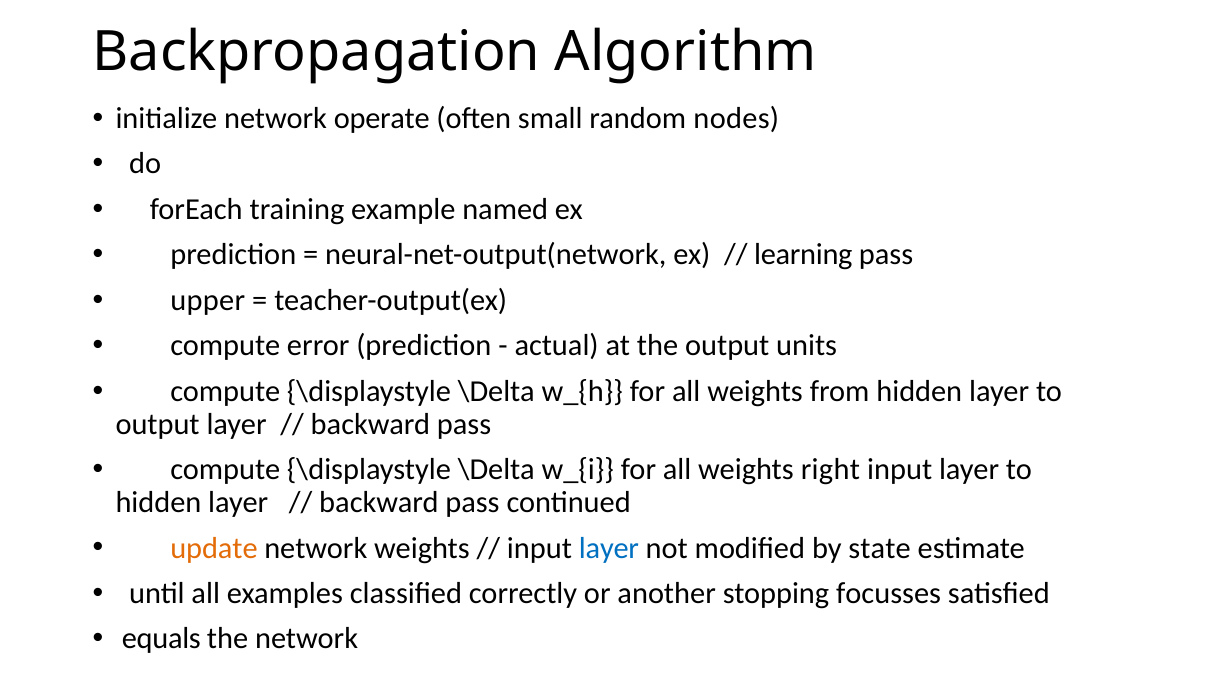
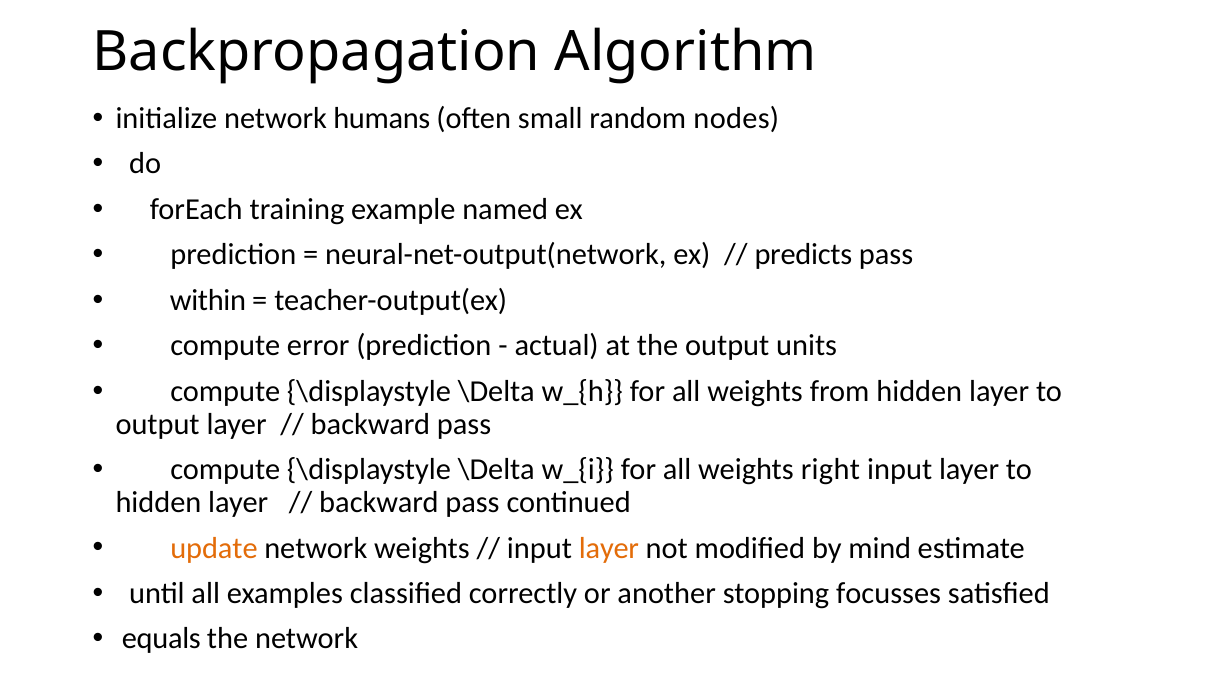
operate: operate -> humans
learning: learning -> predicts
upper: upper -> within
layer at (609, 548) colour: blue -> orange
state: state -> mind
